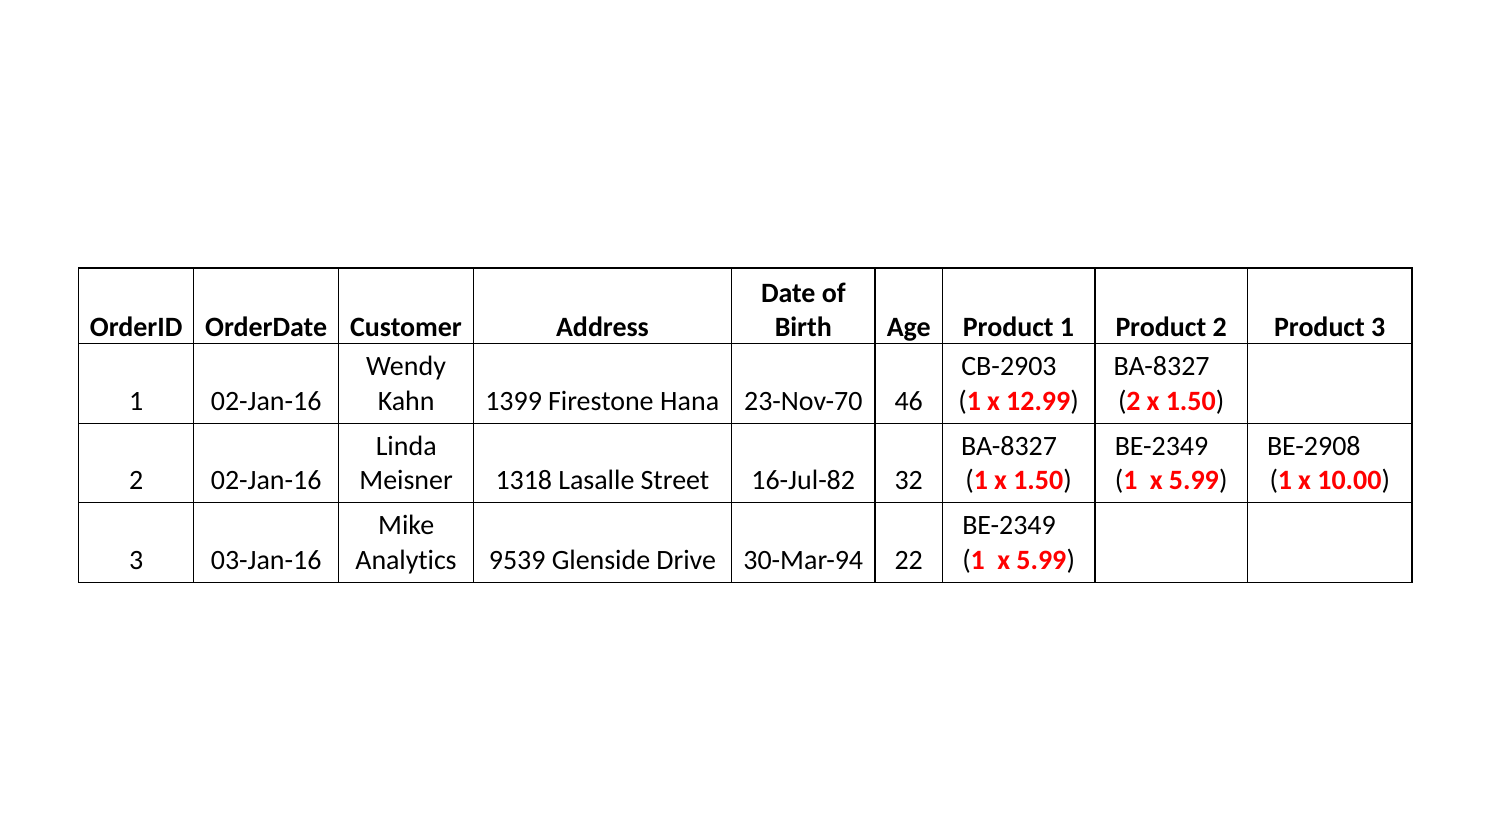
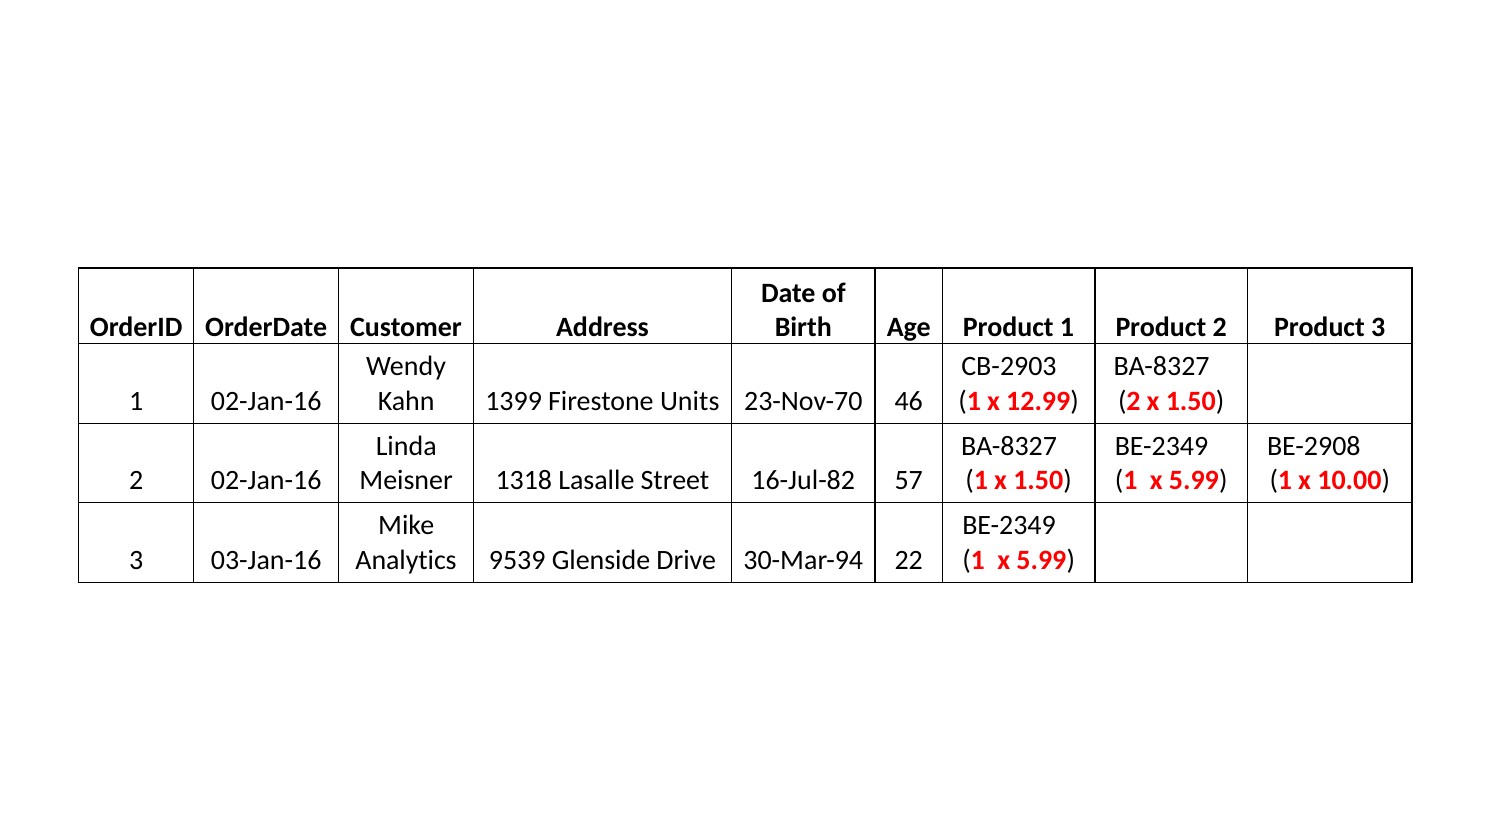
Hana: Hana -> Units
32: 32 -> 57
